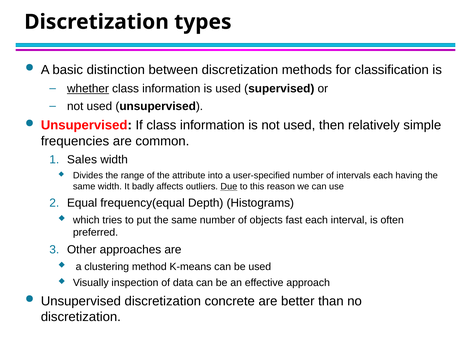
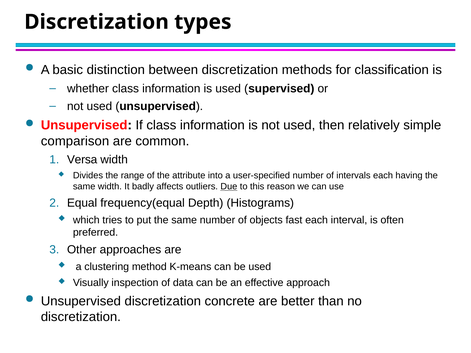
whether underline: present -> none
frequencies: frequencies -> comparison
Sales: Sales -> Versa
